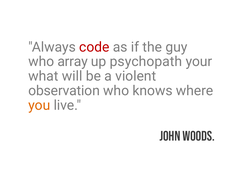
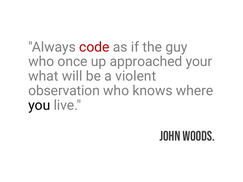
array: array -> once
psychopath: psychopath -> approached
you colour: orange -> black
